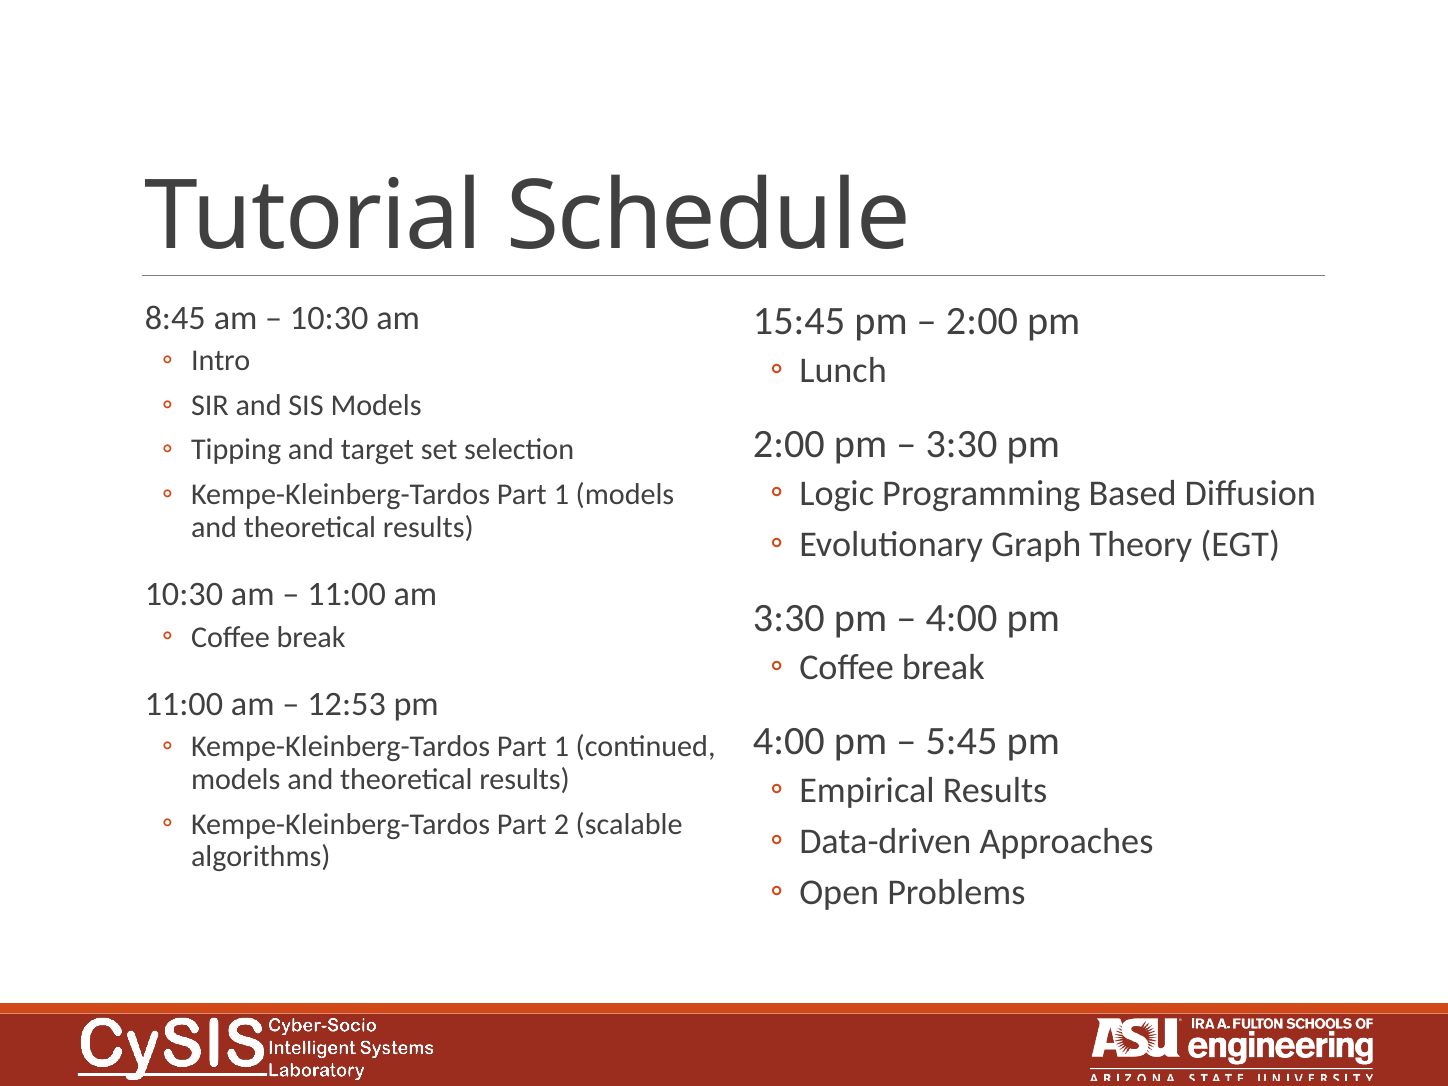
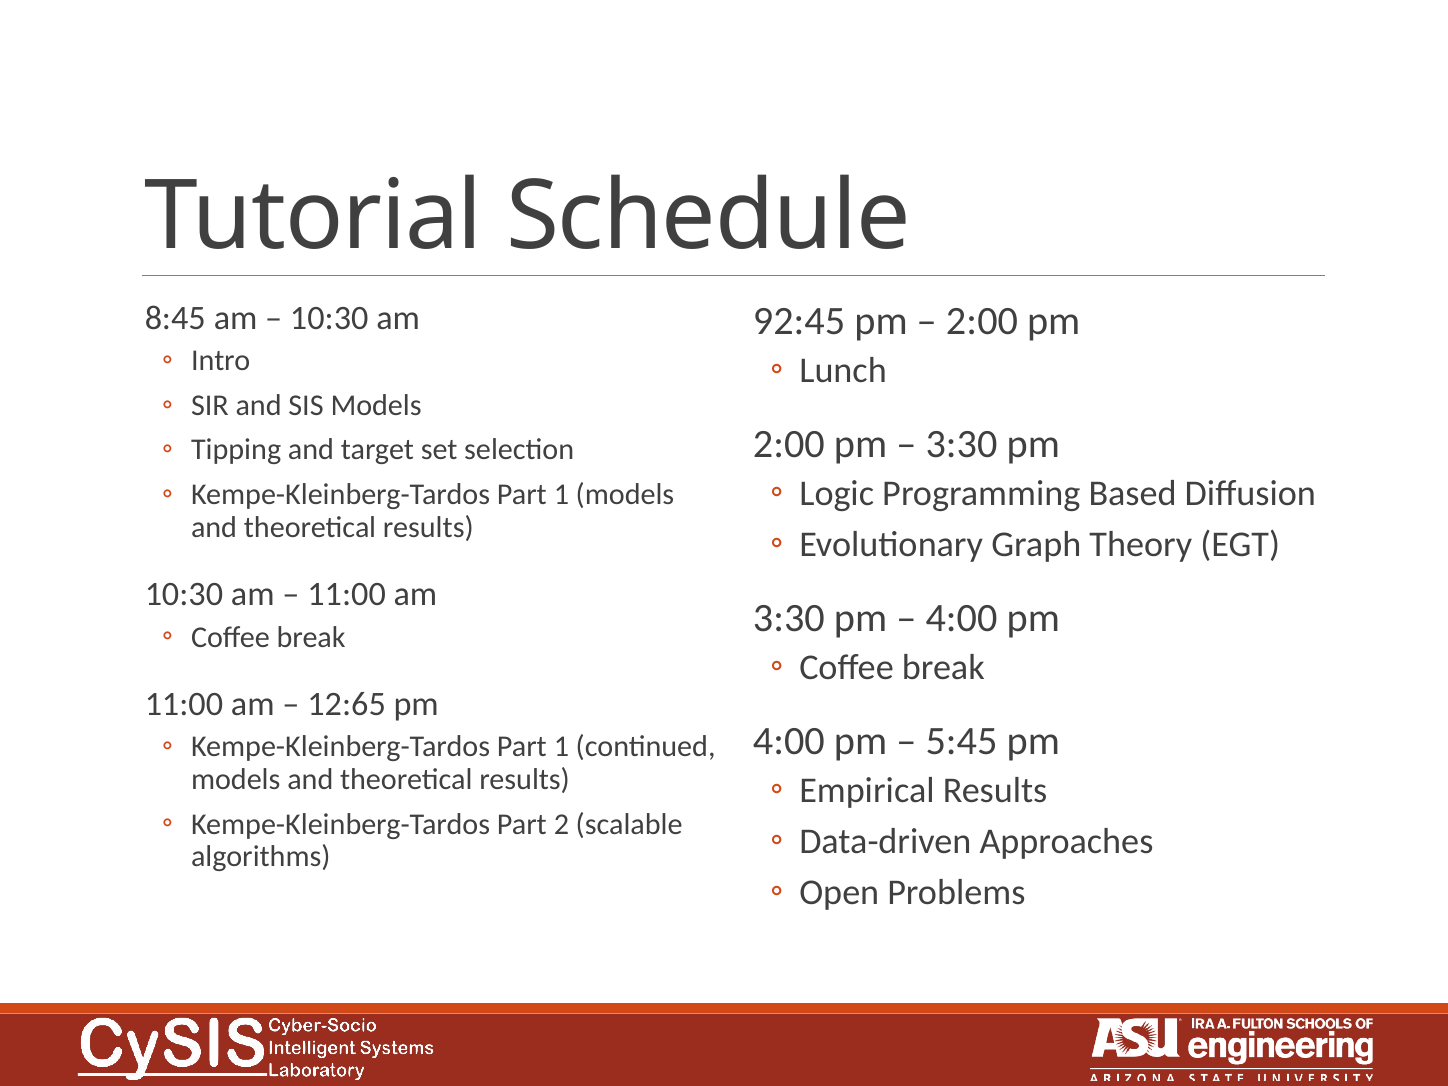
15:45: 15:45 -> 92:45
12:53: 12:53 -> 12:65
